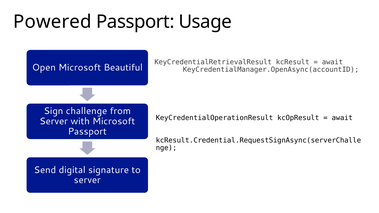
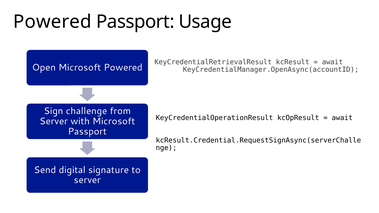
Microsoft Beautiful: Beautiful -> Powered
